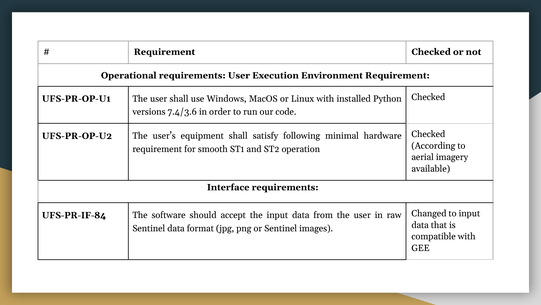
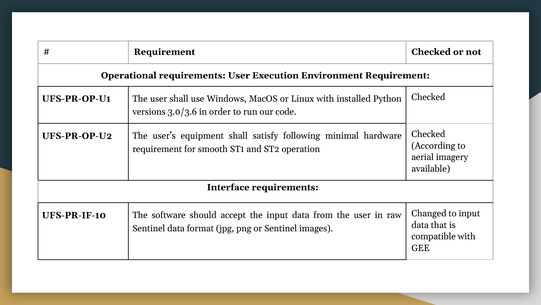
7.4/3.6: 7.4/3.6 -> 3.0/3.6
UFS-PR-IF-84: UFS-PR-IF-84 -> UFS-PR-IF-10
